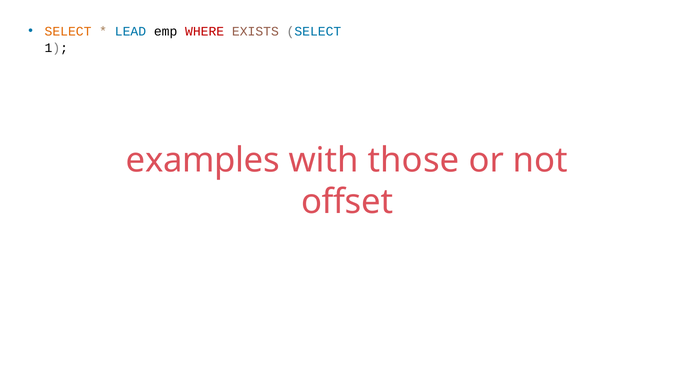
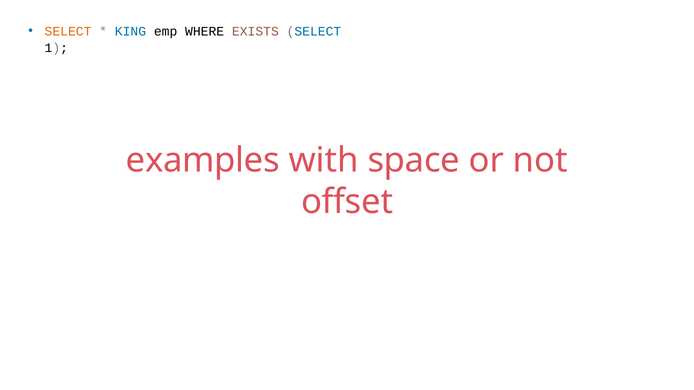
LEAD: LEAD -> KING
WHERE colour: red -> black
those: those -> space
